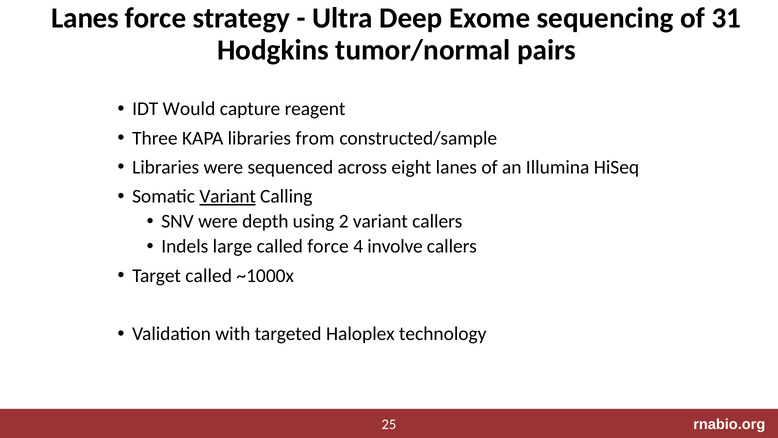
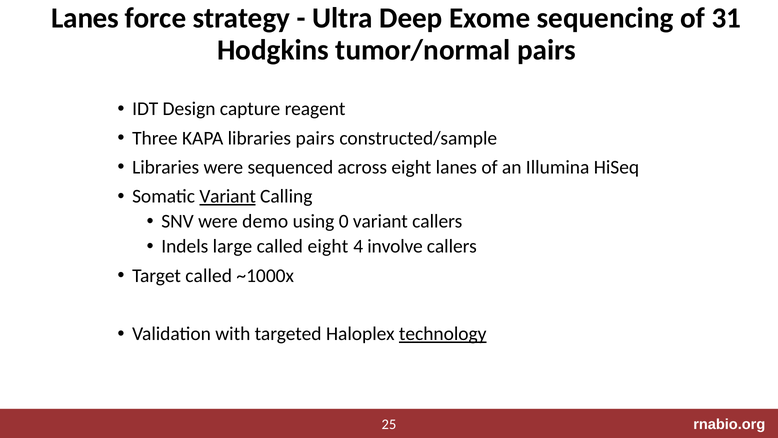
Would: Would -> Design
libraries from: from -> pairs
depth: depth -> demo
2: 2 -> 0
called force: force -> eight
technology underline: none -> present
